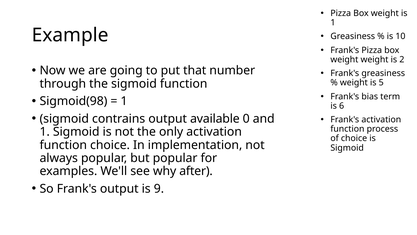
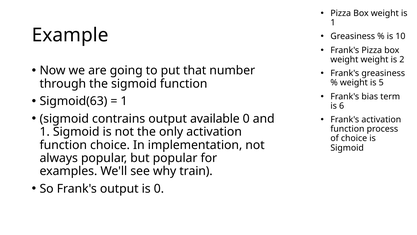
Sigmoid(98: Sigmoid(98 -> Sigmoid(63
after: after -> train
is 9: 9 -> 0
